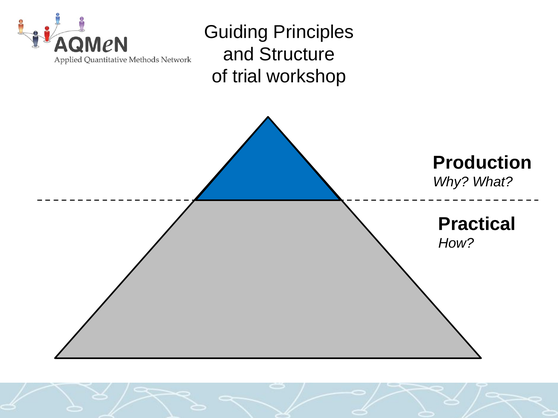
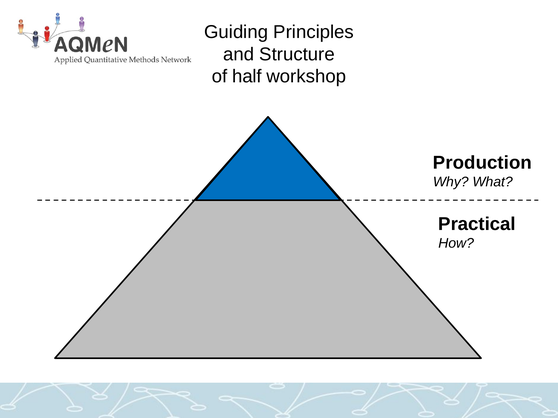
trial: trial -> half
